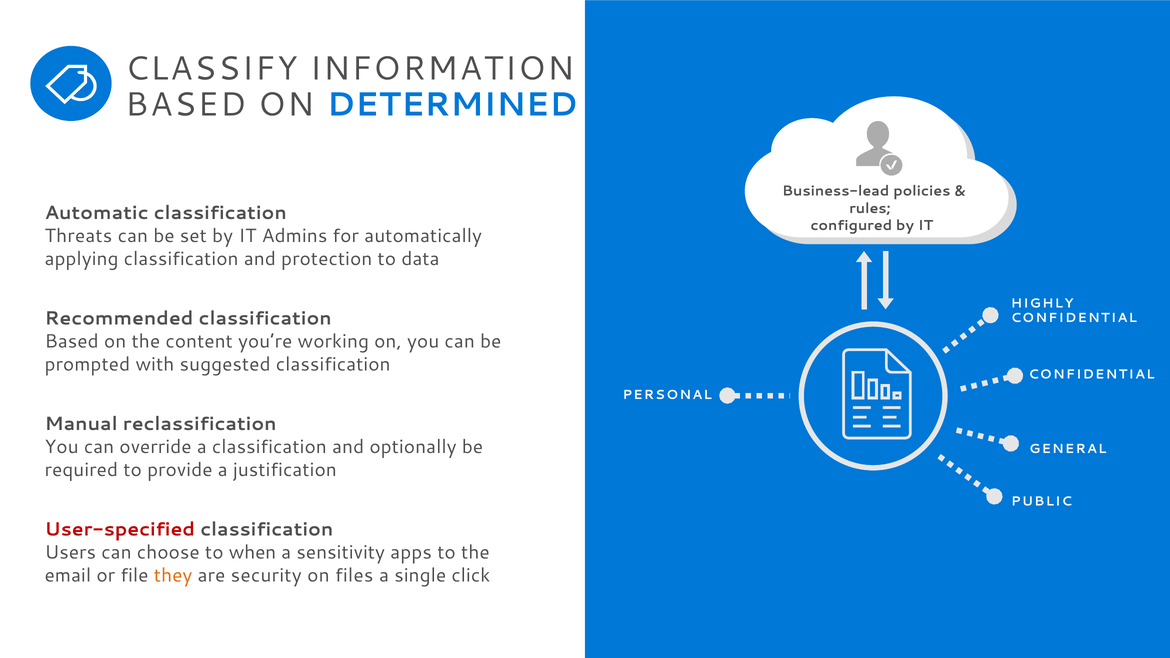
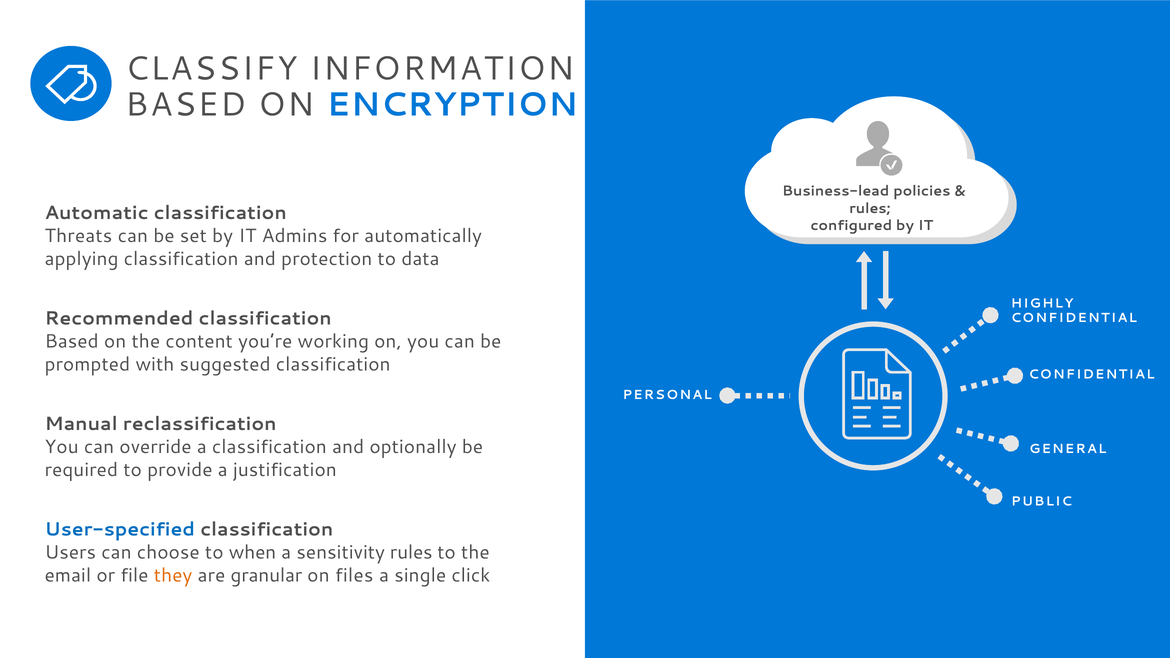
DETERMINED: DETERMINED -> ENCRYPTION
User-specified colour: red -> blue
sensitivity apps: apps -> rules
security: security -> granular
